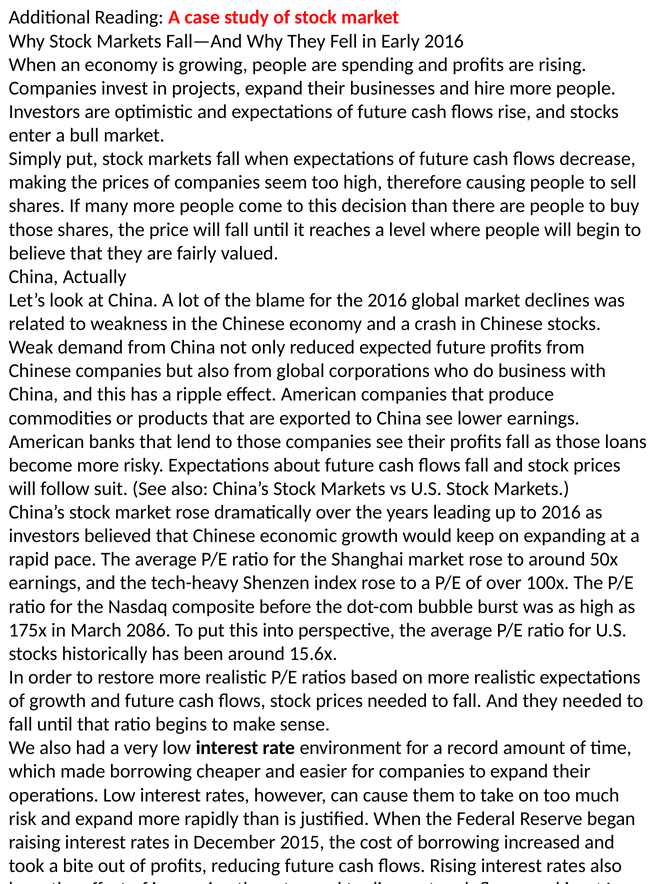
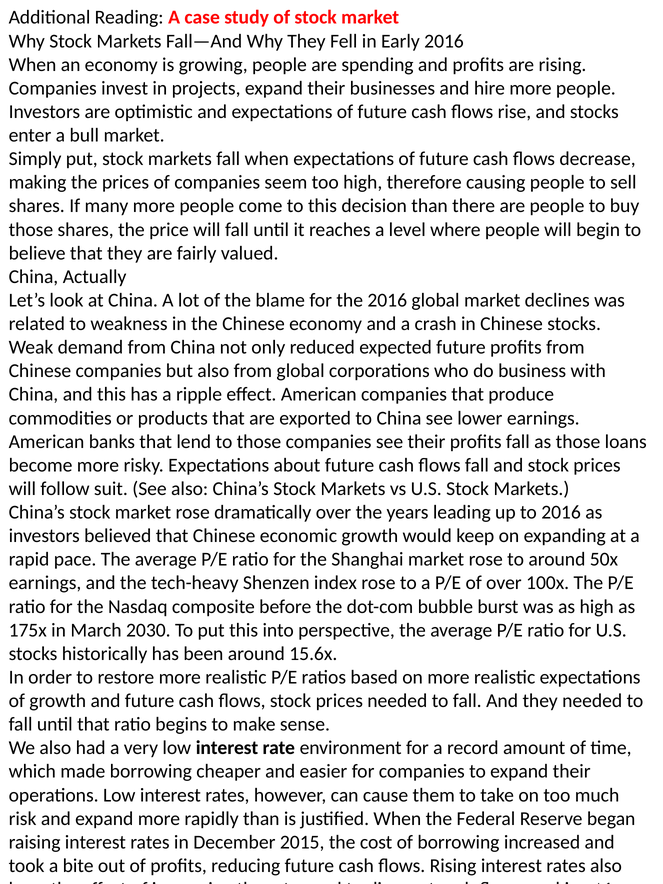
2086: 2086 -> 2030
